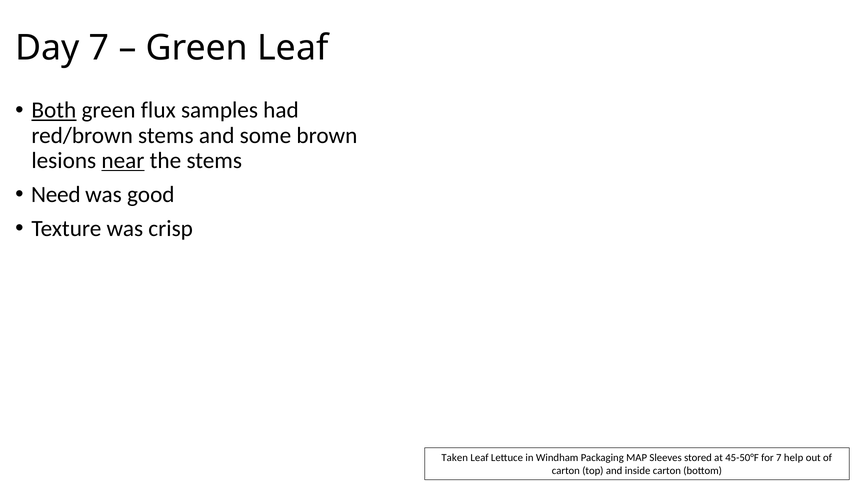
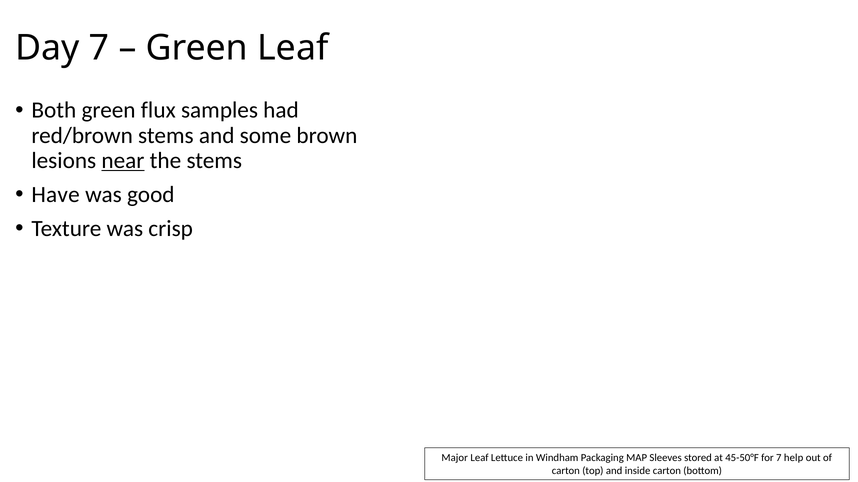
Both underline: present -> none
Need: Need -> Have
Taken: Taken -> Major
